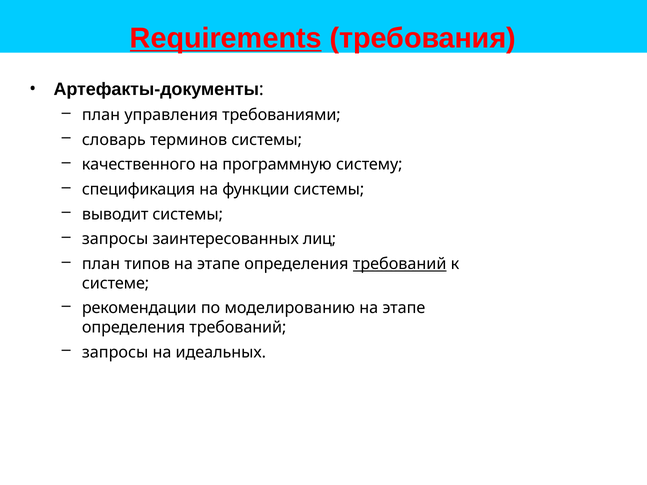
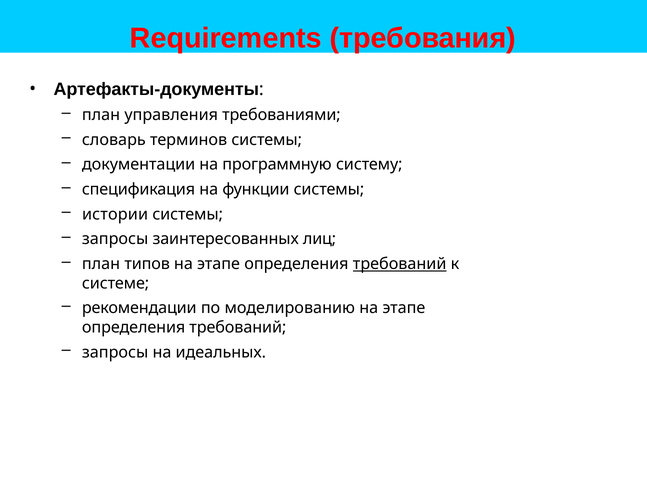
Requirements underline: present -> none
качественного: качественного -> документации
выводит: выводит -> истории
